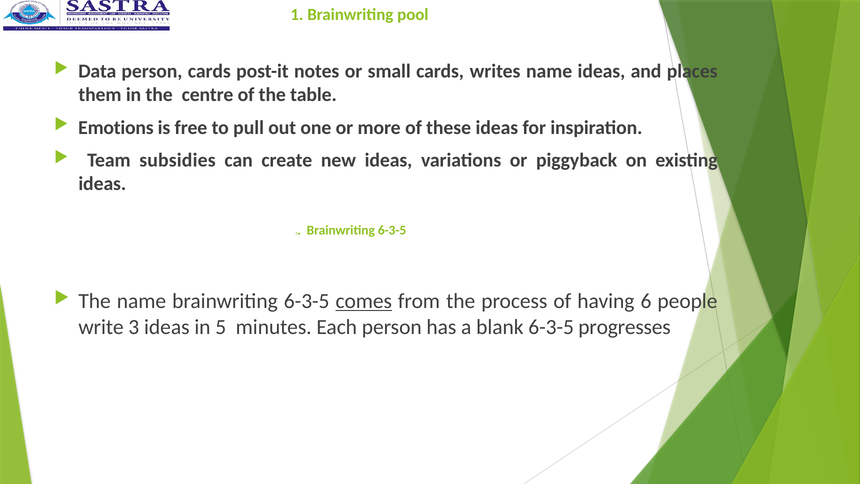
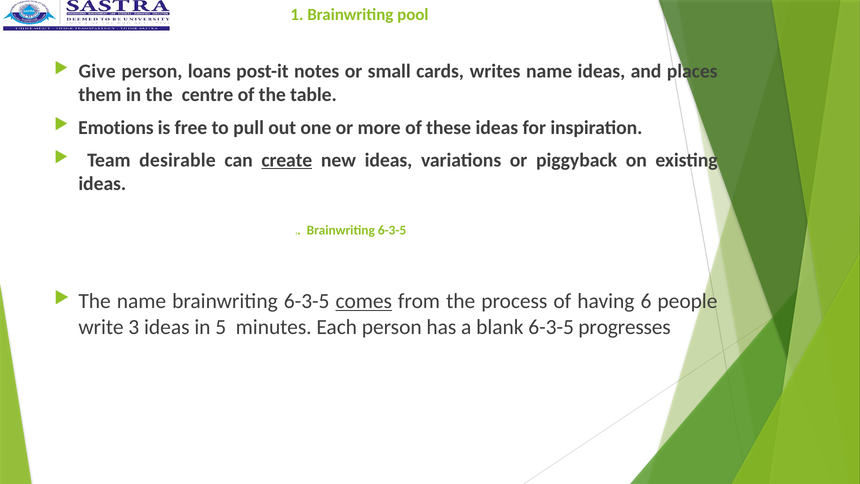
Data: Data -> Give
person cards: cards -> loans
subsidies: subsidies -> desirable
create underline: none -> present
